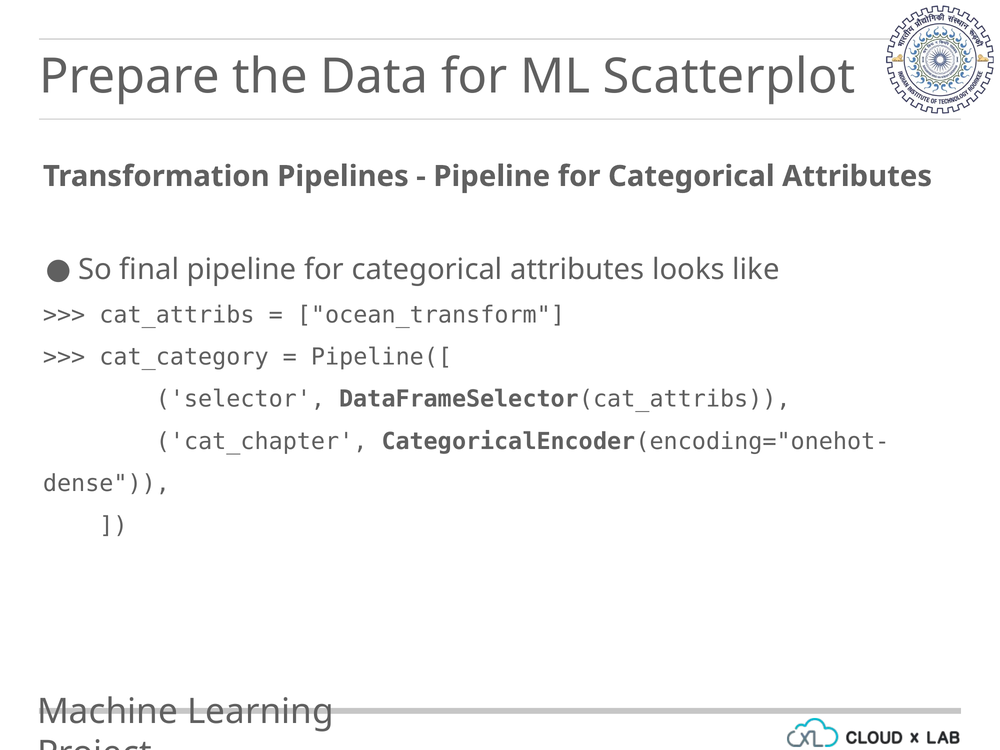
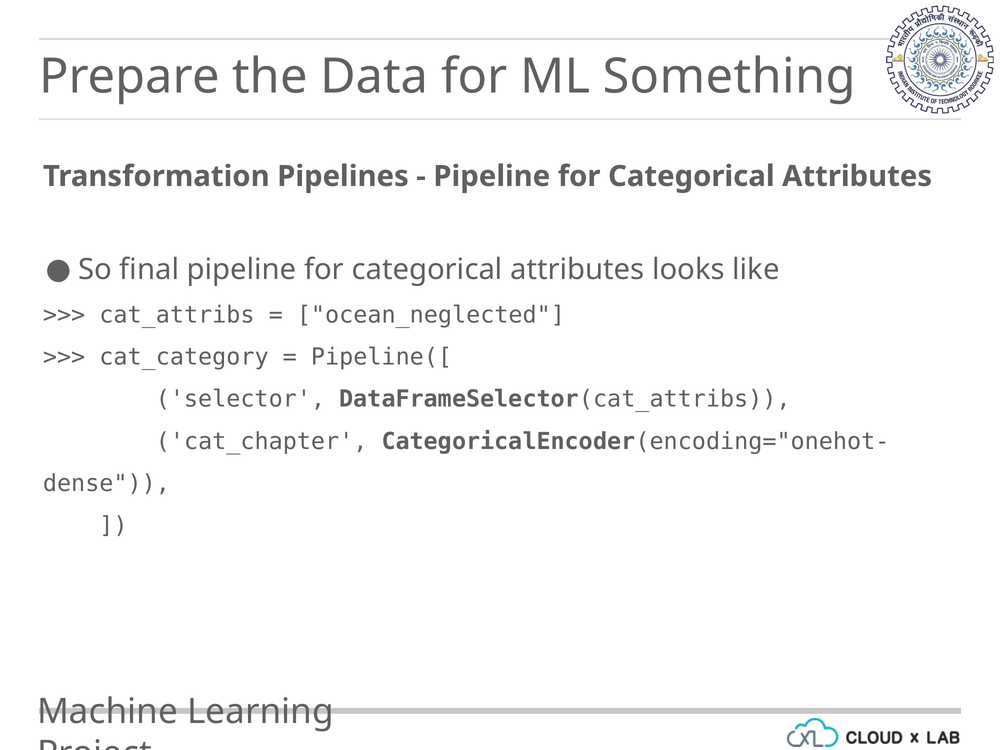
Scatterplot: Scatterplot -> Something
ocean_transform: ocean_transform -> ocean_neglected
